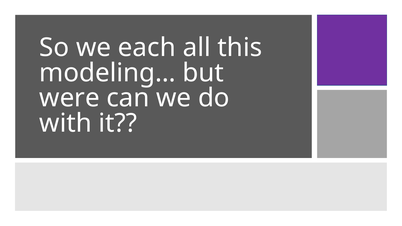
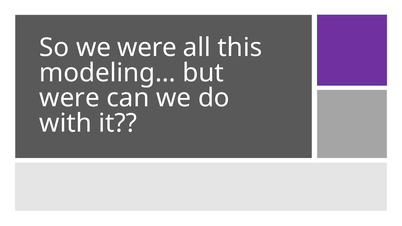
we each: each -> were
